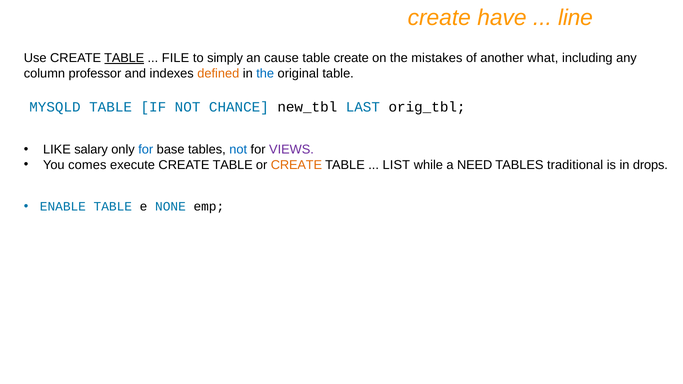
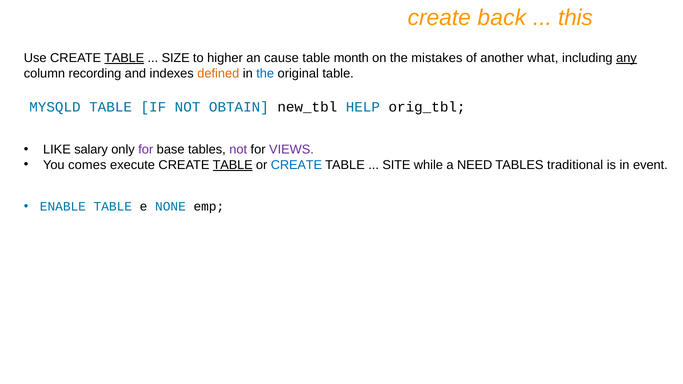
have: have -> back
line: line -> this
FILE: FILE -> SIZE
simply: simply -> higher
table create: create -> month
any underline: none -> present
professor: professor -> recording
CHANCE: CHANCE -> OBTAIN
LAST: LAST -> HELP
for at (146, 150) colour: blue -> purple
not at (238, 150) colour: blue -> purple
TABLE at (233, 165) underline: none -> present
CREATE at (296, 165) colour: orange -> blue
LIST: LIST -> SITE
drops: drops -> event
